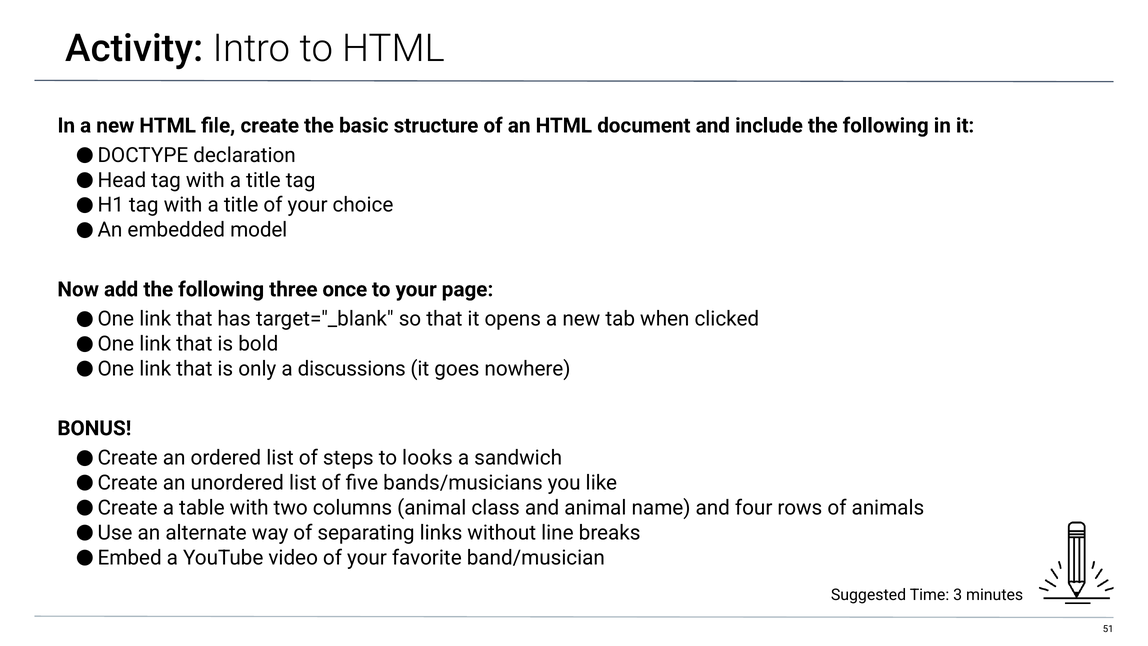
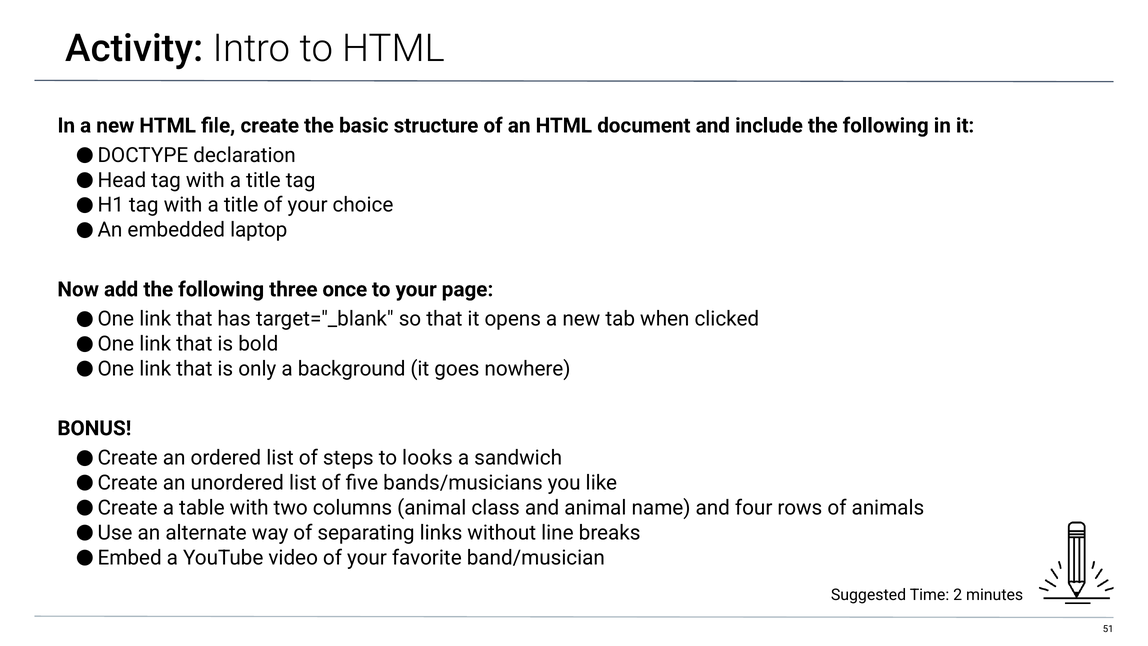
model: model -> laptop
discussions: discussions -> background
3: 3 -> 2
